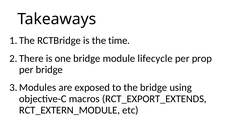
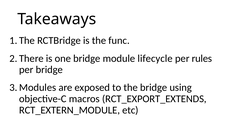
time: time -> func
prop: prop -> rules
